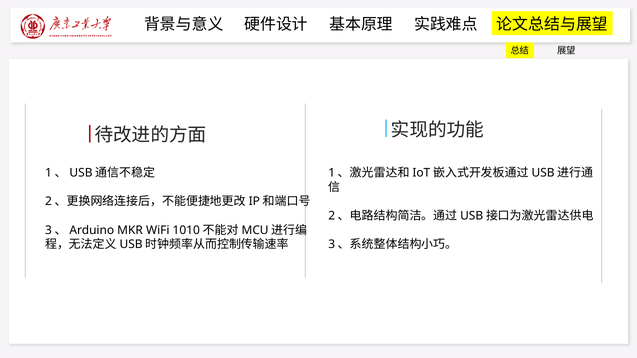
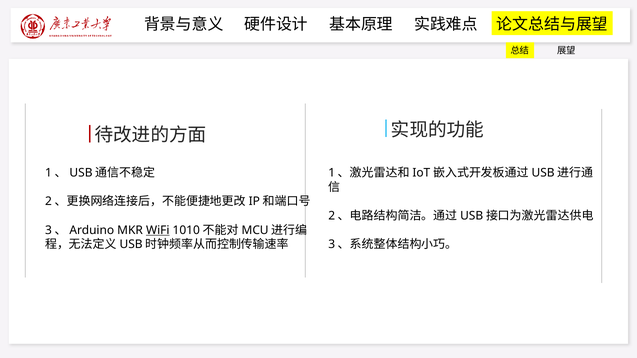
WiFi underline: none -> present
